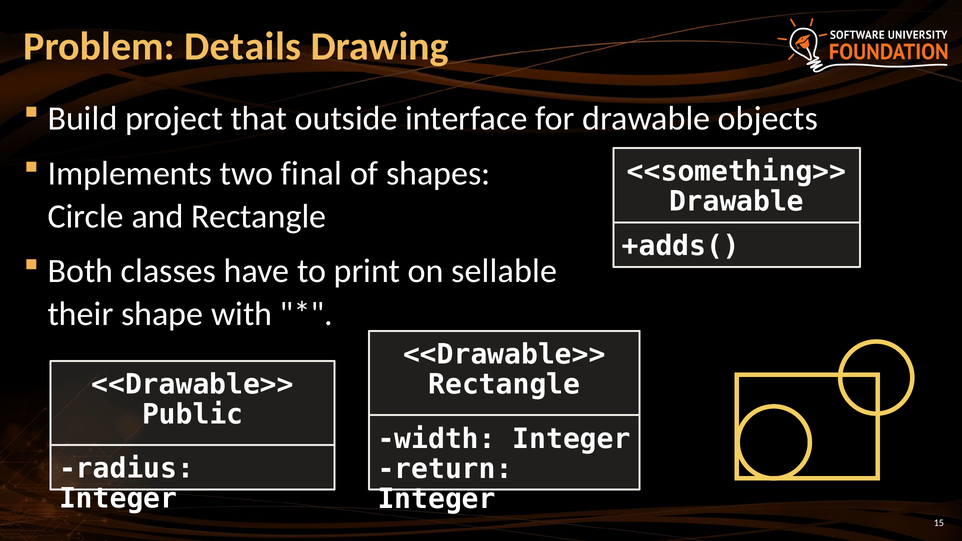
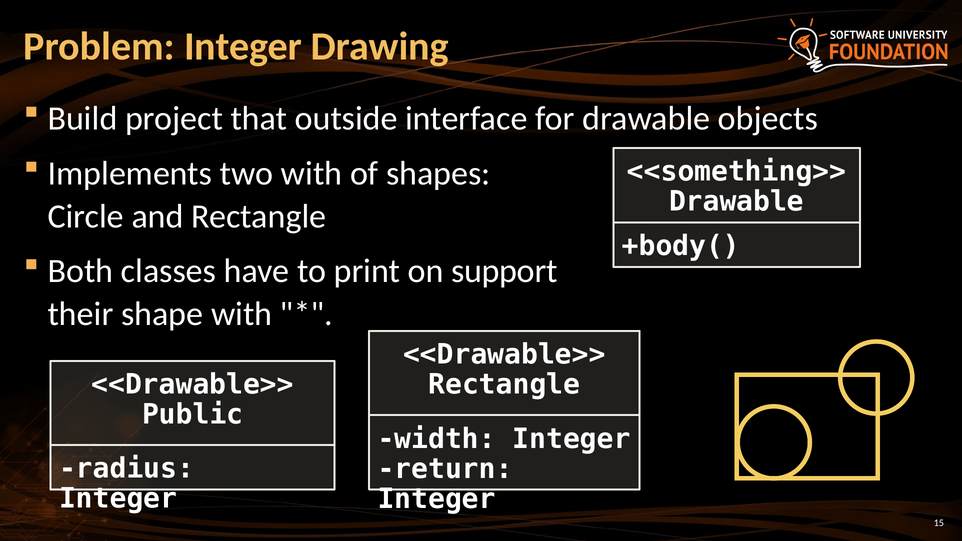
Problem Details: Details -> Integer
two final: final -> with
+adds(: +adds( -> +body(
sellable: sellable -> support
